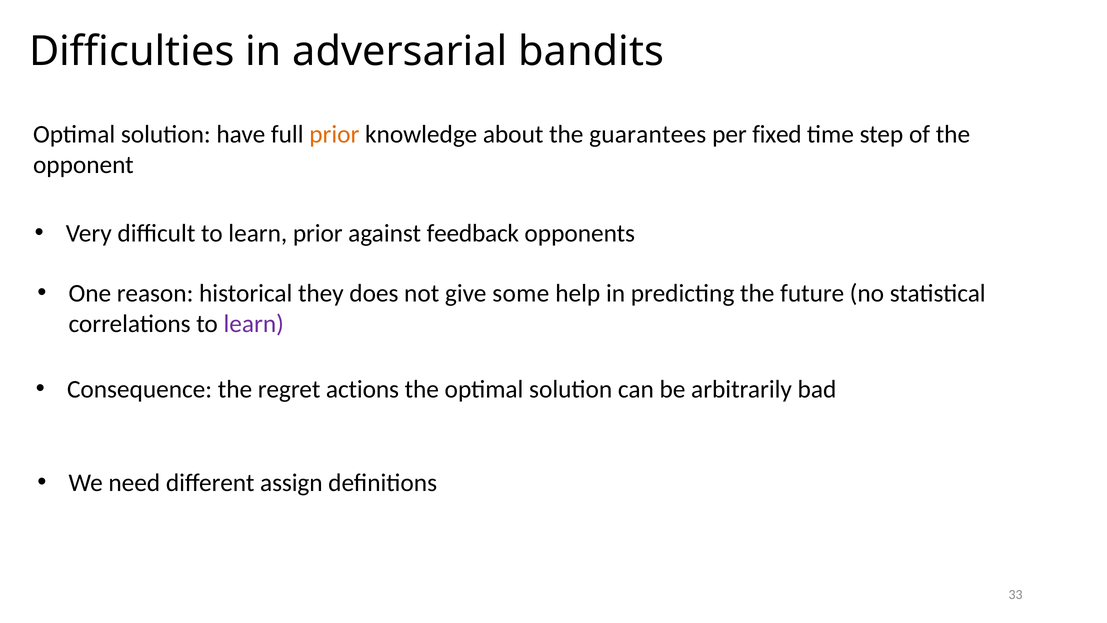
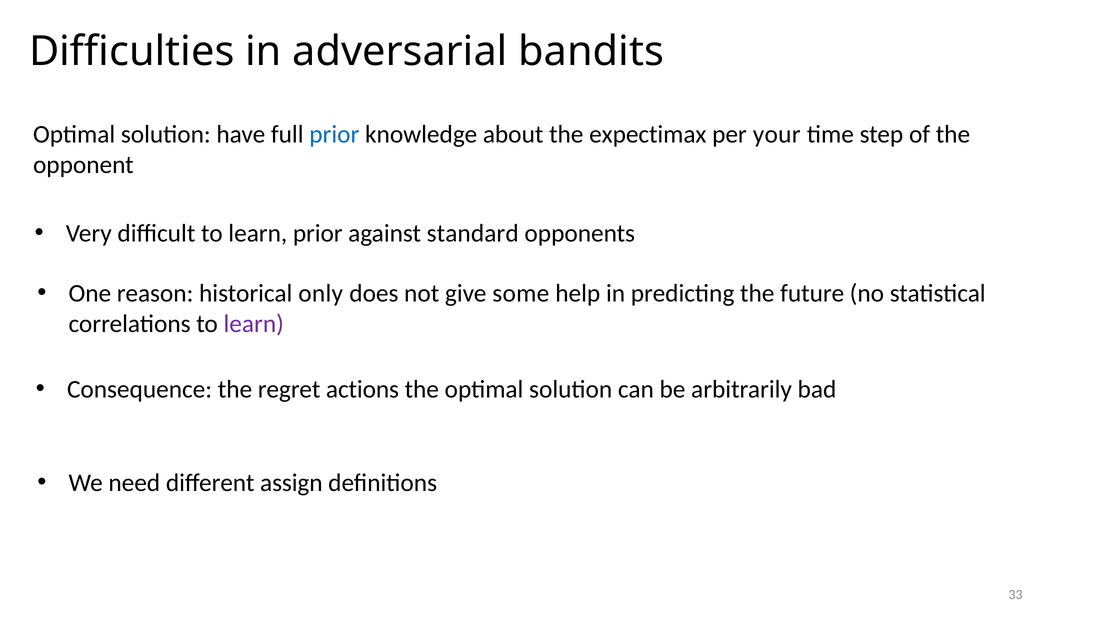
prior at (334, 134) colour: orange -> blue
guarantees: guarantees -> expectimax
fixed: fixed -> your
feedback: feedback -> standard
they: they -> only
